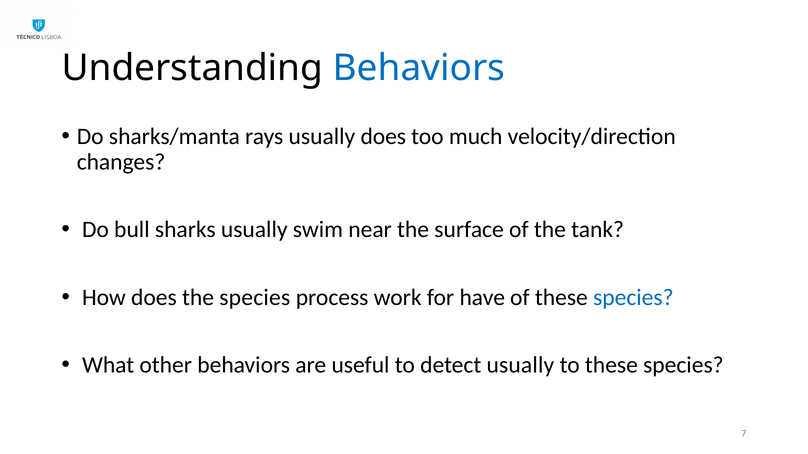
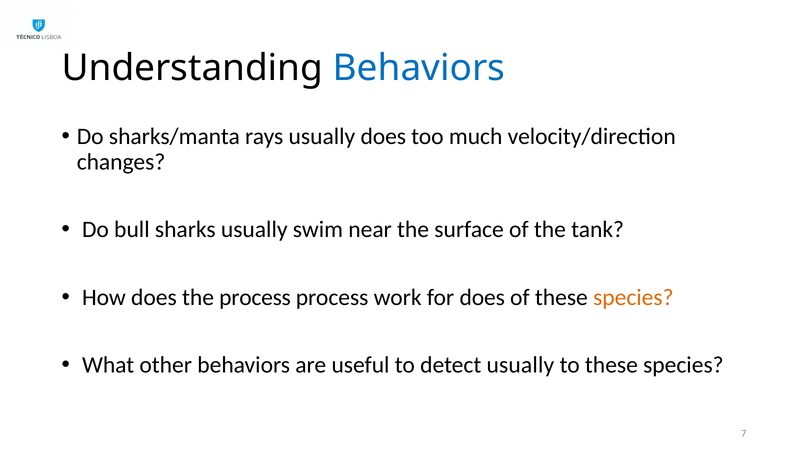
the species: species -> process
for have: have -> does
species at (633, 298) colour: blue -> orange
